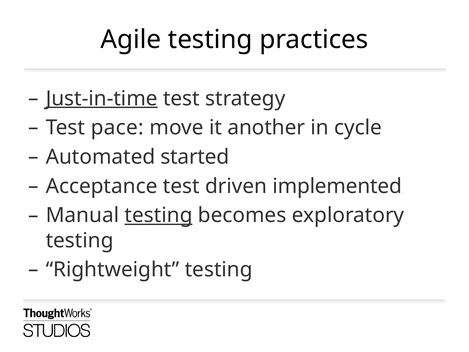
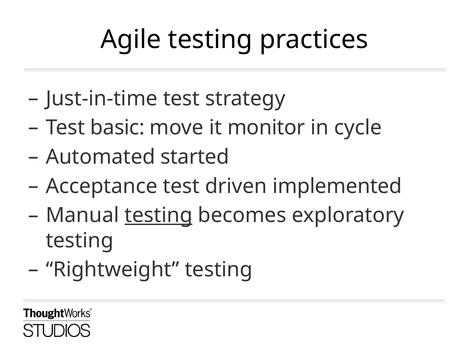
Just-in-time underline: present -> none
pace: pace -> basic
another: another -> monitor
